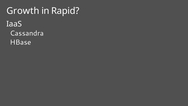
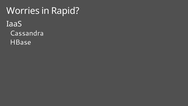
Growth: Growth -> Worries
